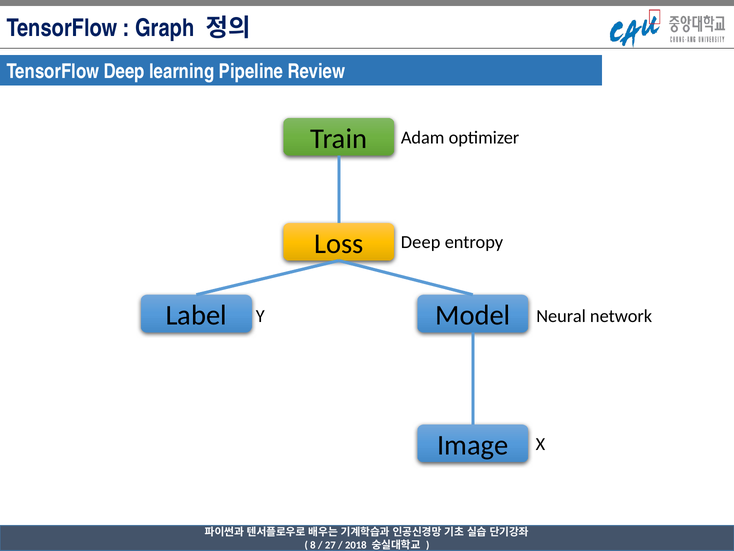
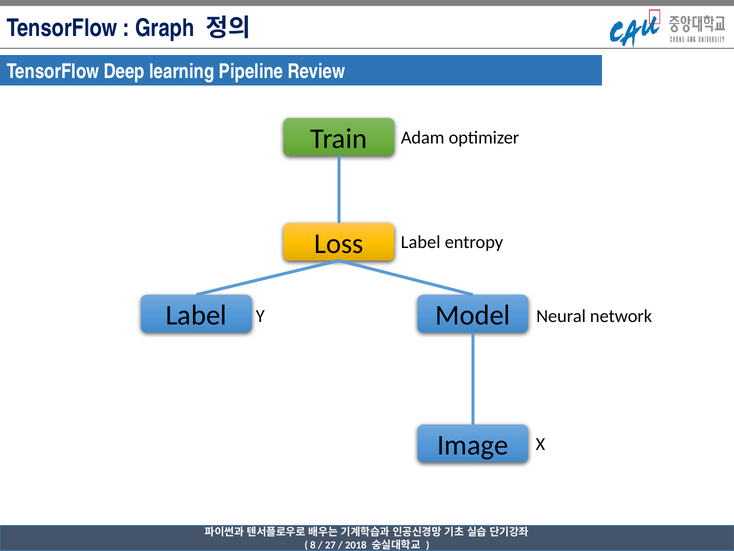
Deep at (421, 242): Deep -> Label
